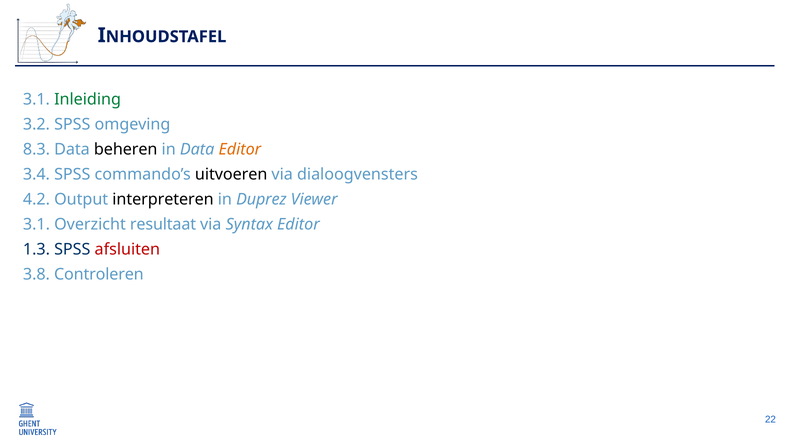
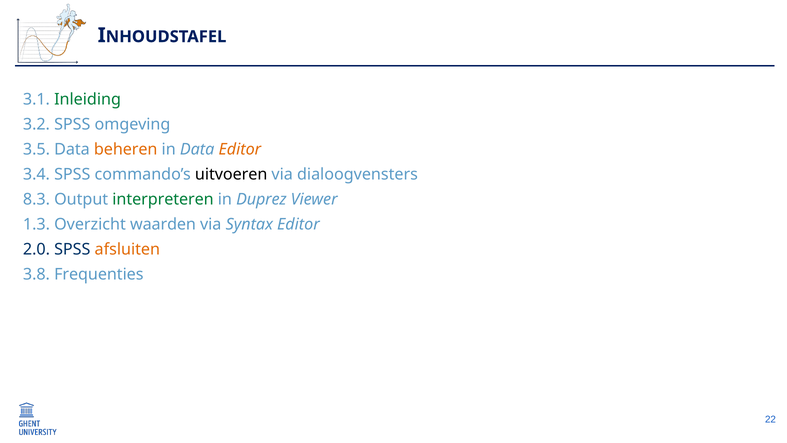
8.3: 8.3 -> 3.5
beheren colour: black -> orange
4.2: 4.2 -> 8.3
interpreteren colour: black -> green
3.1 at (36, 224): 3.1 -> 1.3
resultaat: resultaat -> waarden
1.3: 1.3 -> 2.0
afsluiten colour: red -> orange
Controleren: Controleren -> Frequenties
